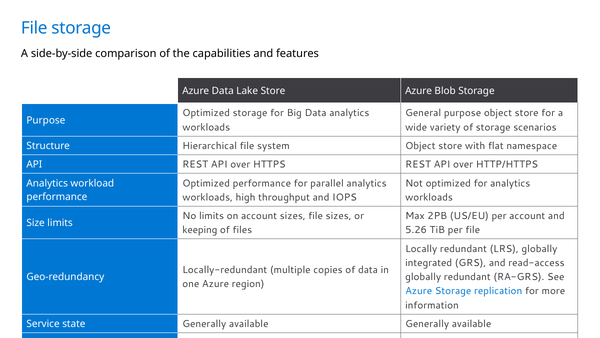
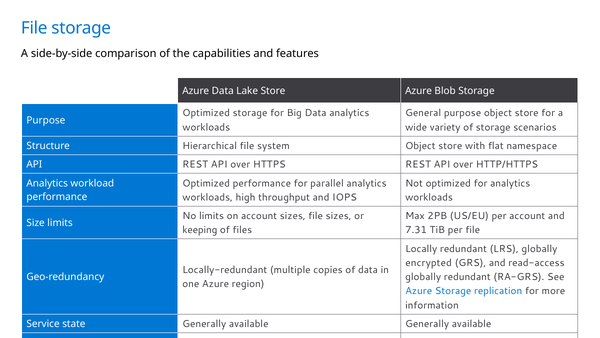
5.26: 5.26 -> 7.31
integrated: integrated -> encrypted
